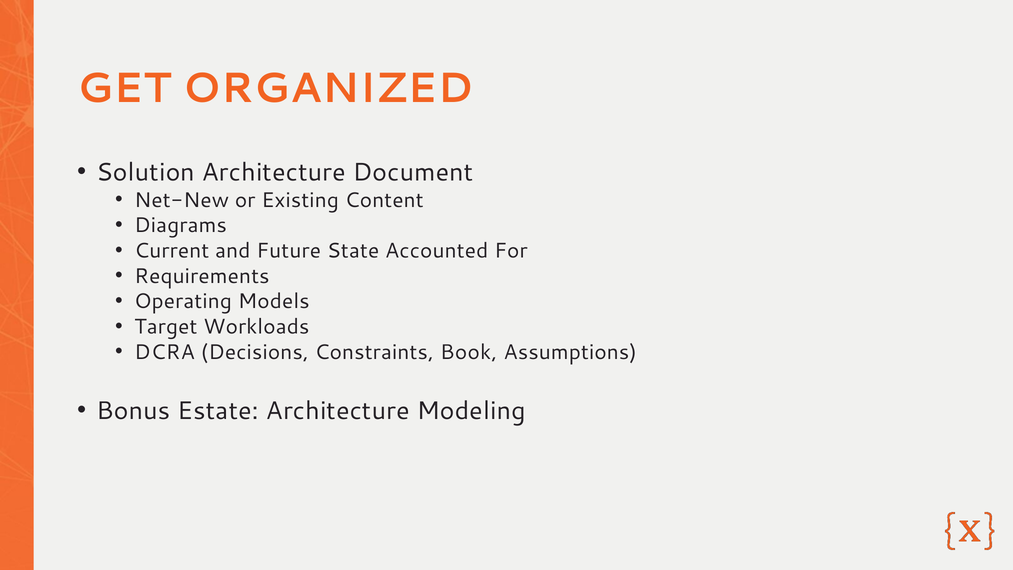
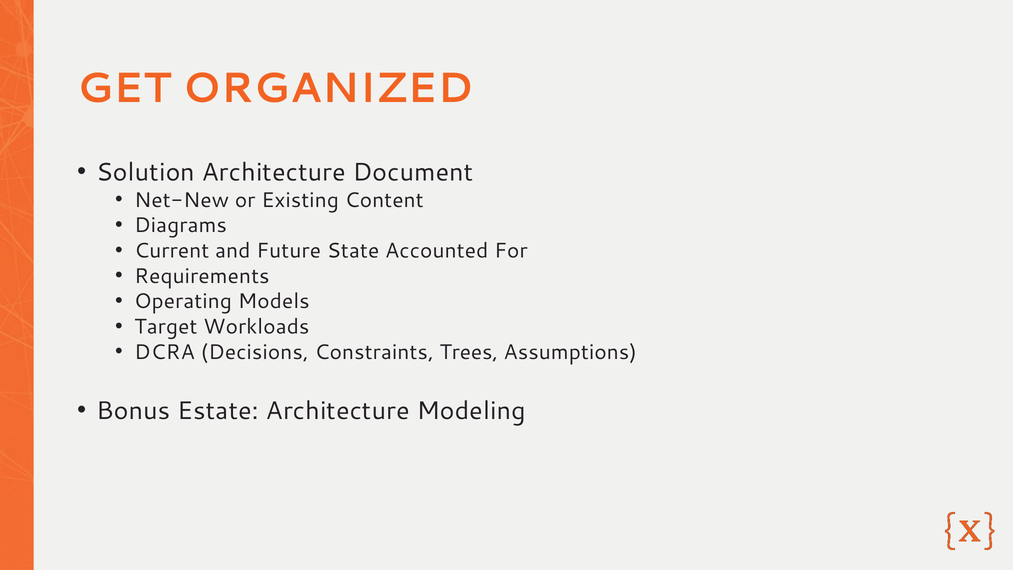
Book: Book -> Trees
